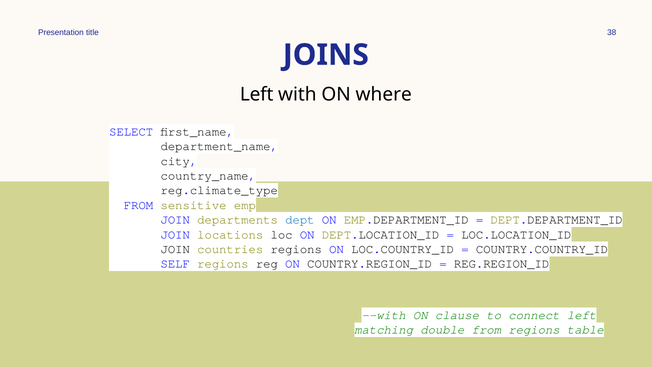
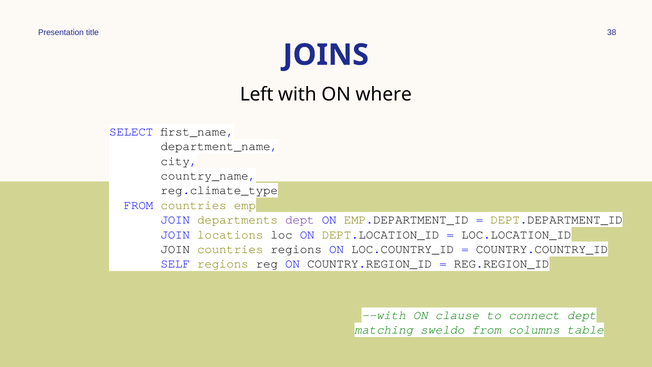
FROM sensitive: sensitive -> countries
dept at (300, 220) colour: blue -> purple
connect left: left -> dept
double: double -> sweldo
from regions: regions -> columns
